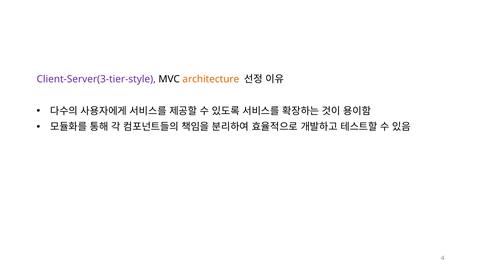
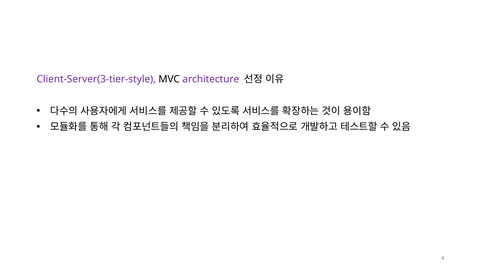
architecture colour: orange -> purple
